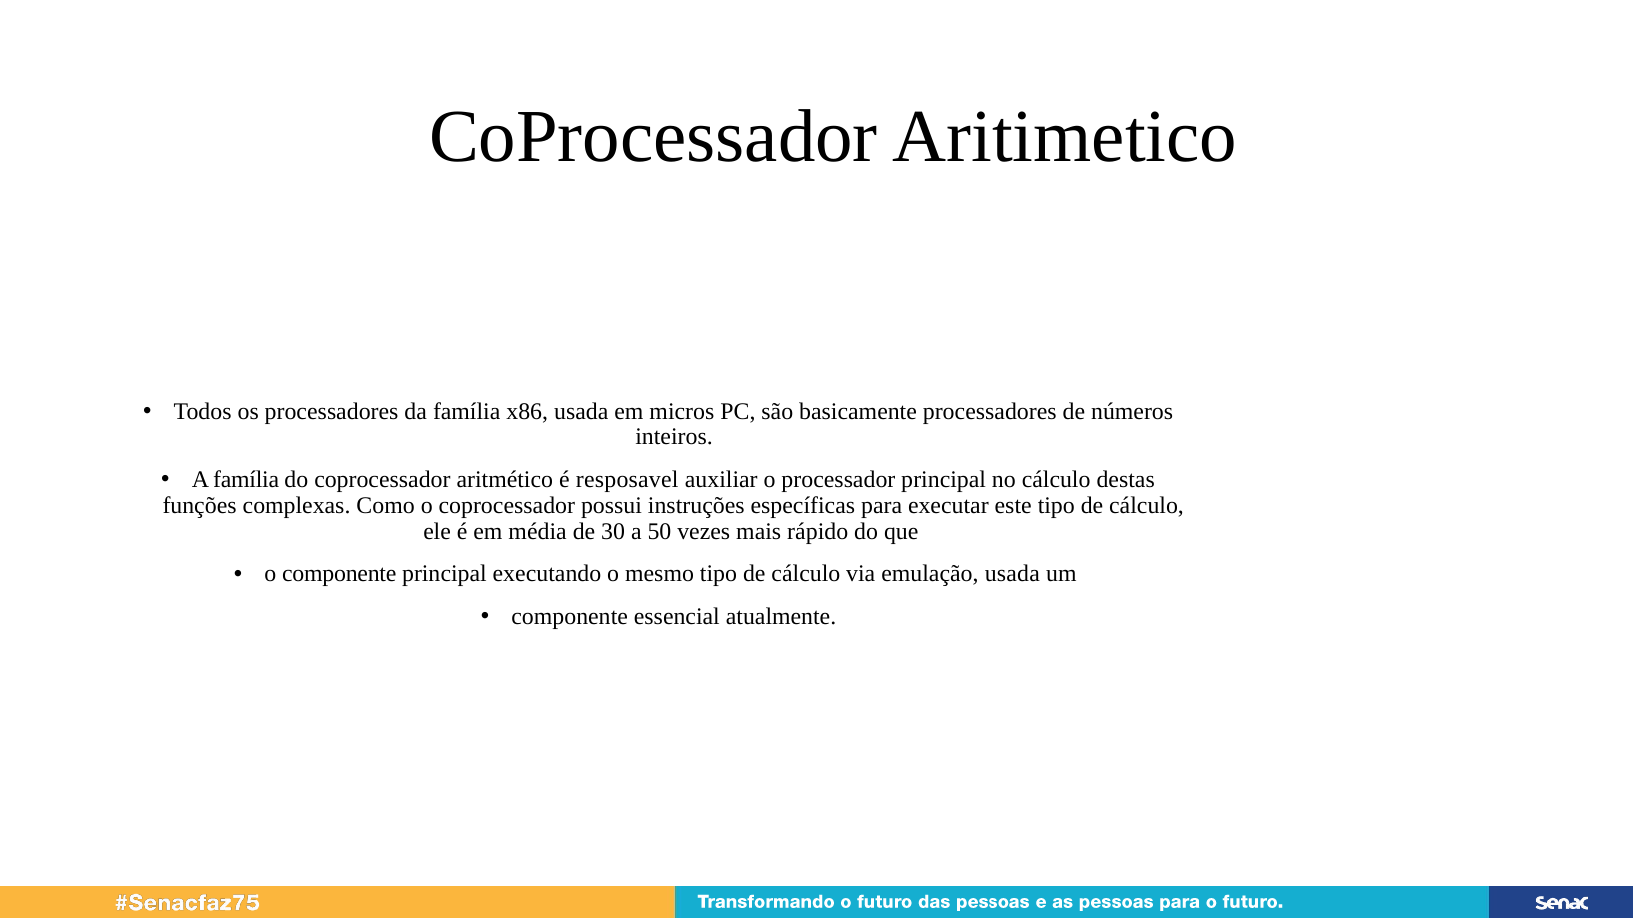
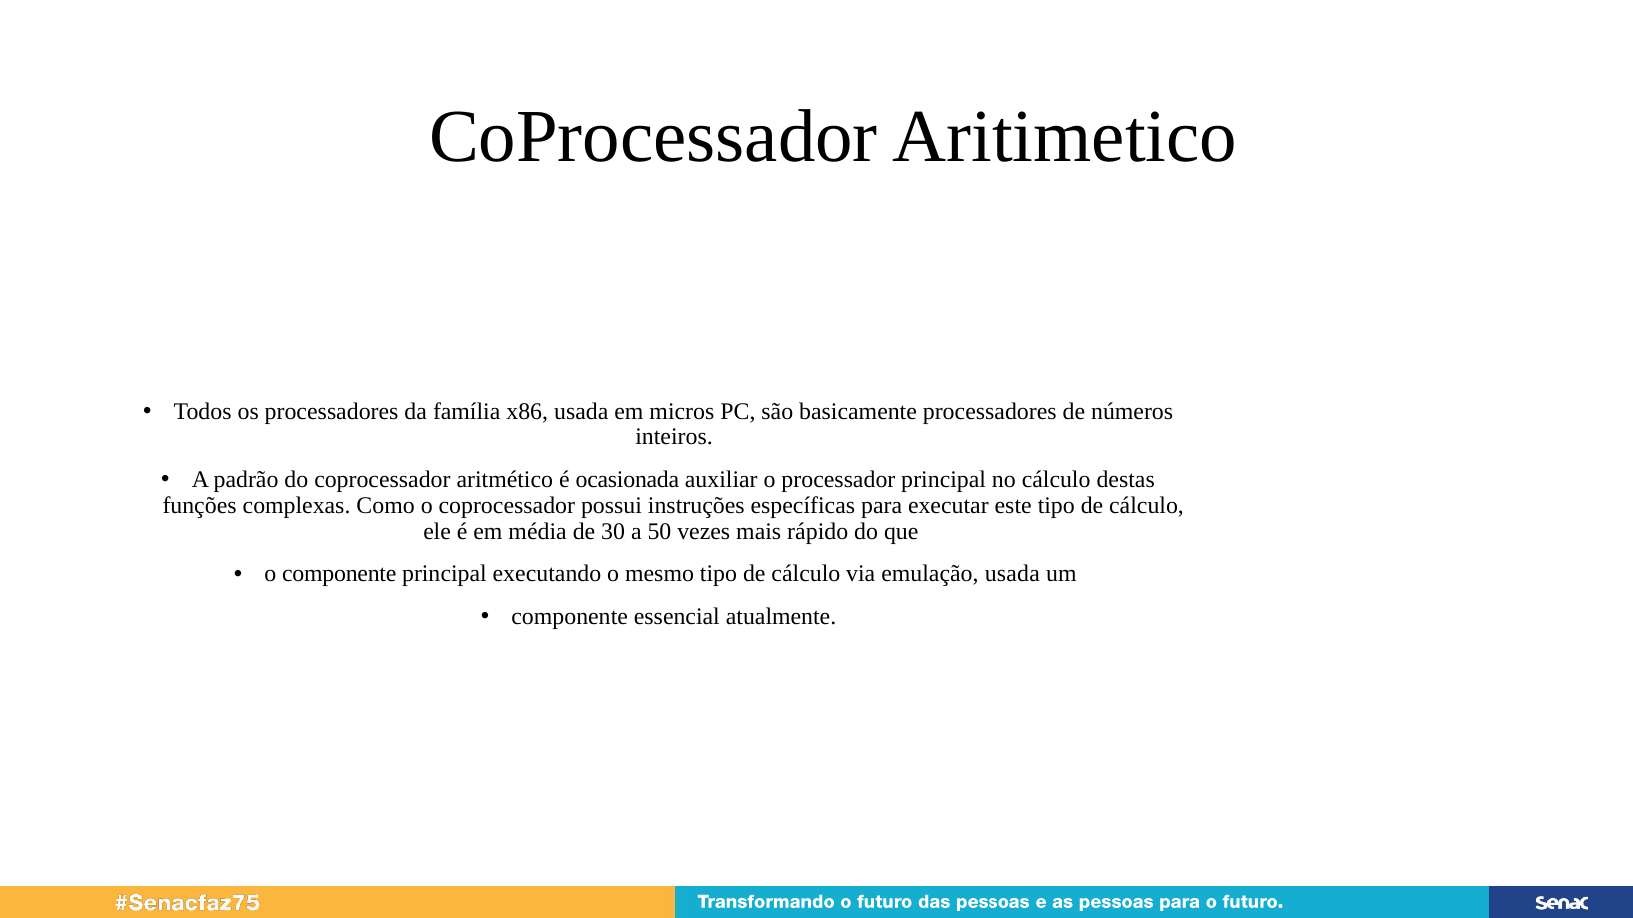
A família: família -> padrão
resposavel: resposavel -> ocasionada
